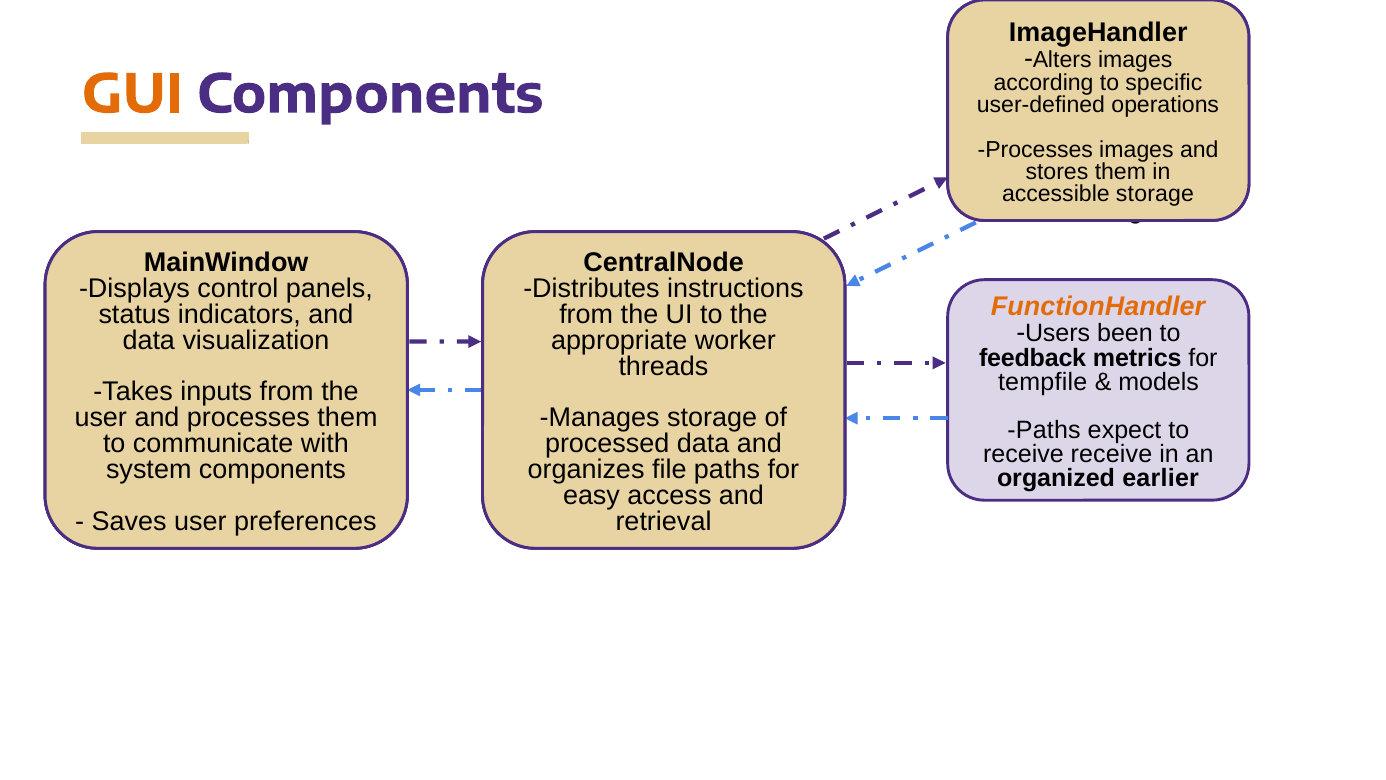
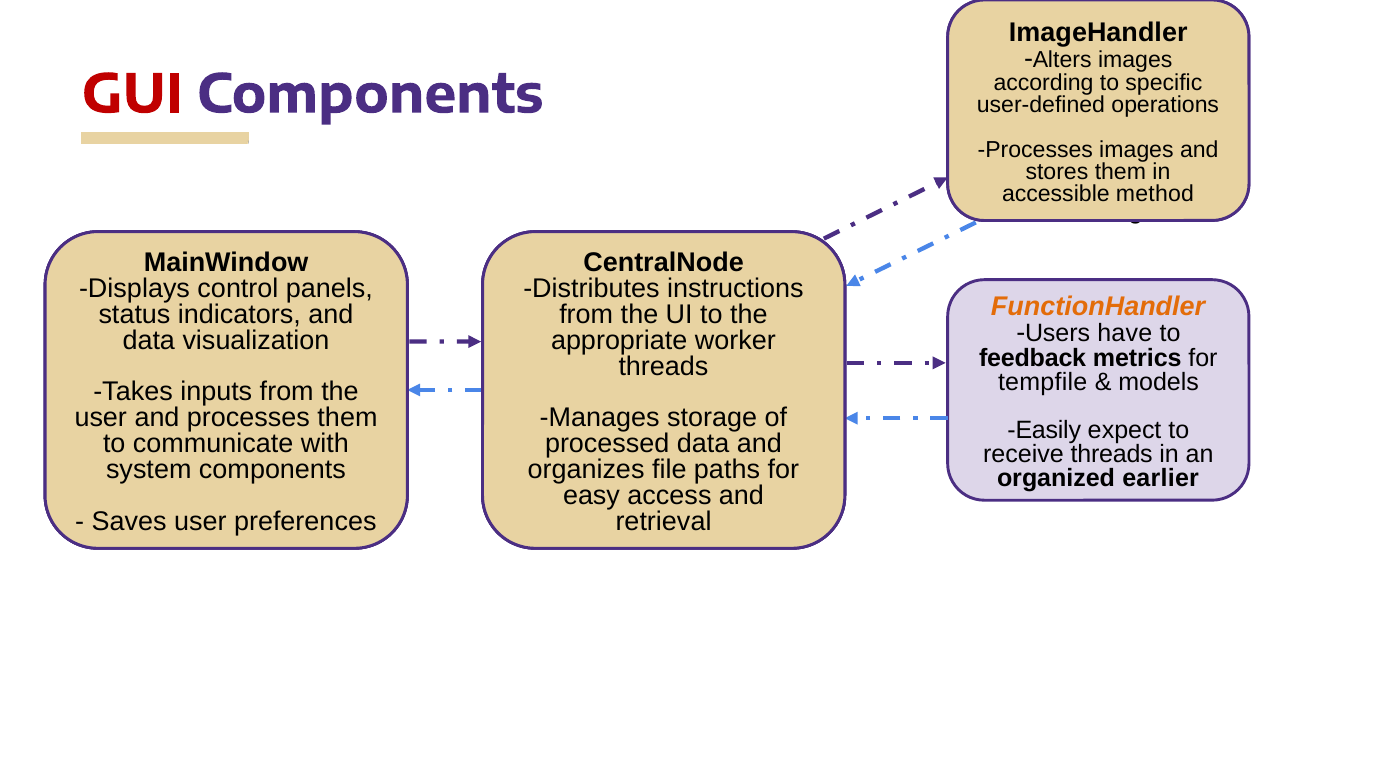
GUI colour: orange -> red
storage at (1155, 194): storage -> method
been: been -> have
Paths at (1044, 430): Paths -> Easily
receive receive: receive -> threads
